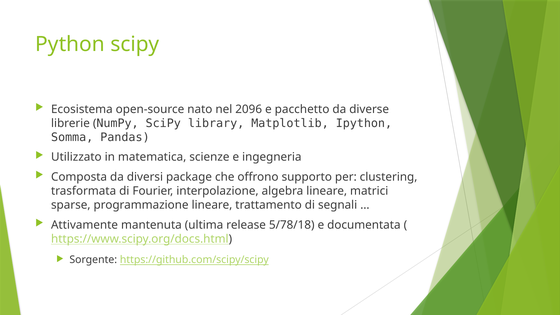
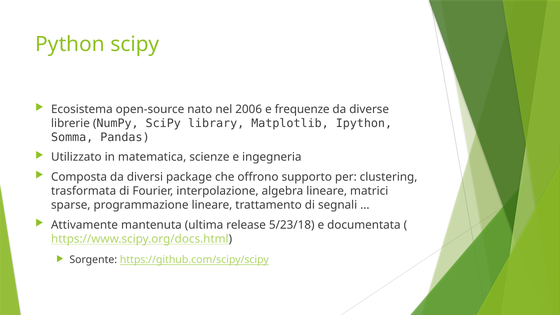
2096: 2096 -> 2006
pacchetto: pacchetto -> frequenze
5/78/18: 5/78/18 -> 5/23/18
